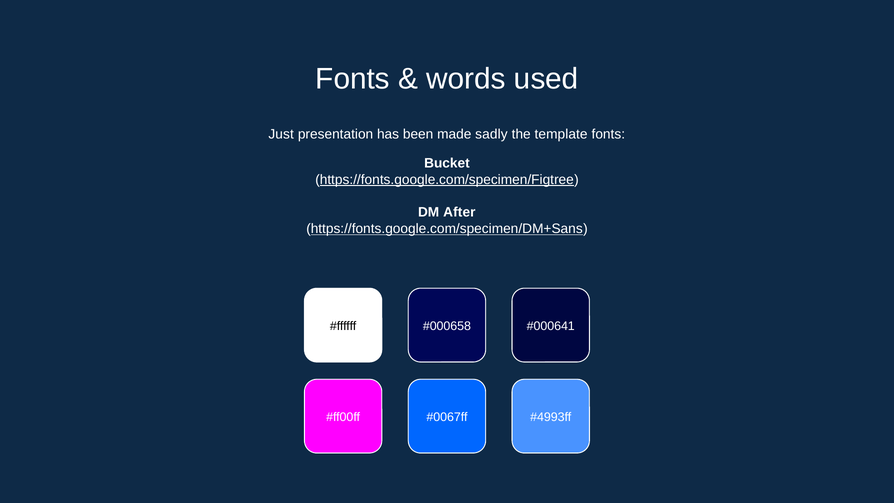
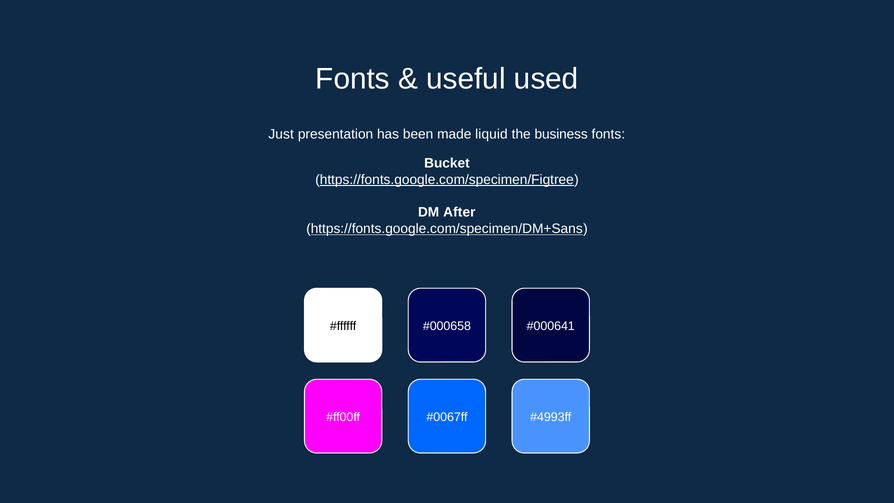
words: words -> useful
sadly: sadly -> liquid
template: template -> business
